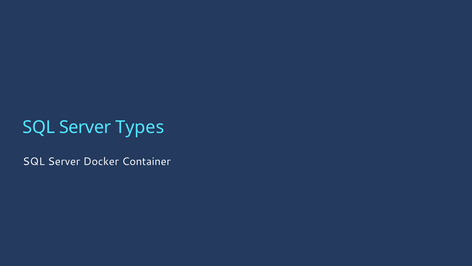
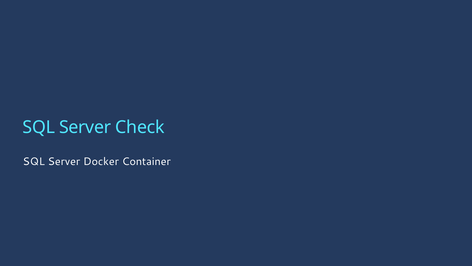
Types: Types -> Check
